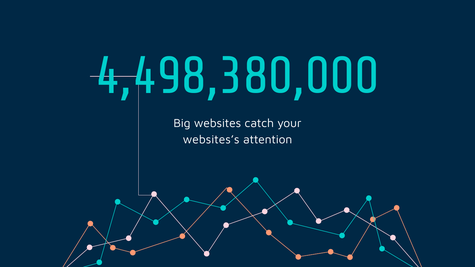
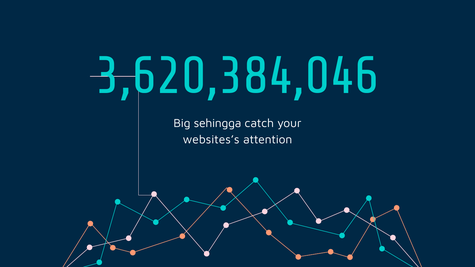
4,498,380,000: 4,498,380,000 -> 3,620,384,046
websites: websites -> sehingga
